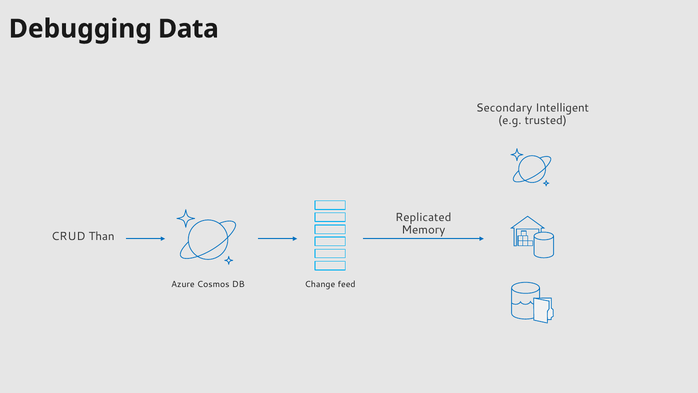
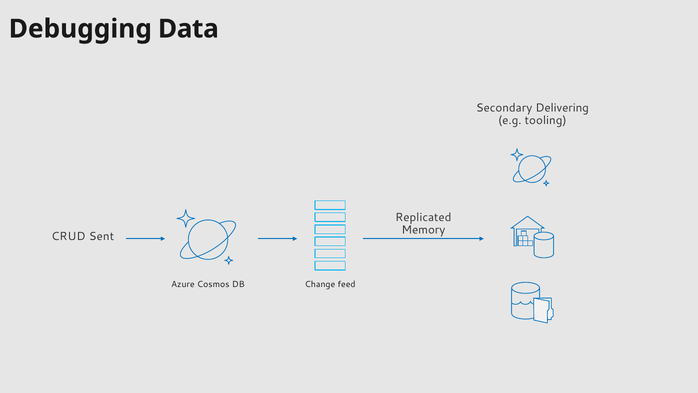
Intelligent: Intelligent -> Delivering
trusted: trusted -> tooling
Than: Than -> Sent
